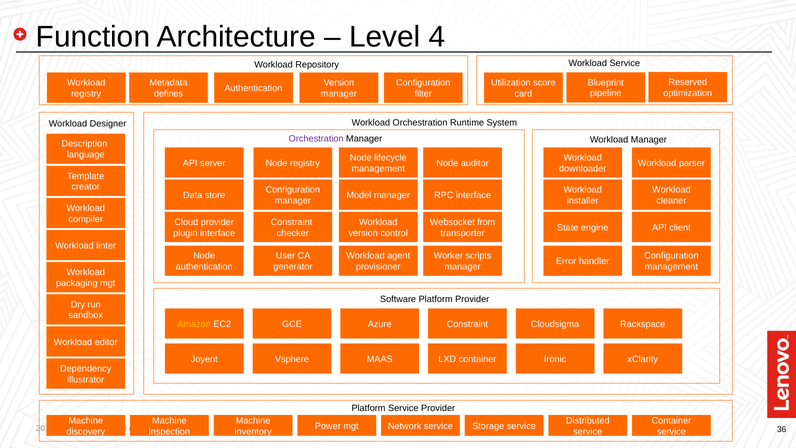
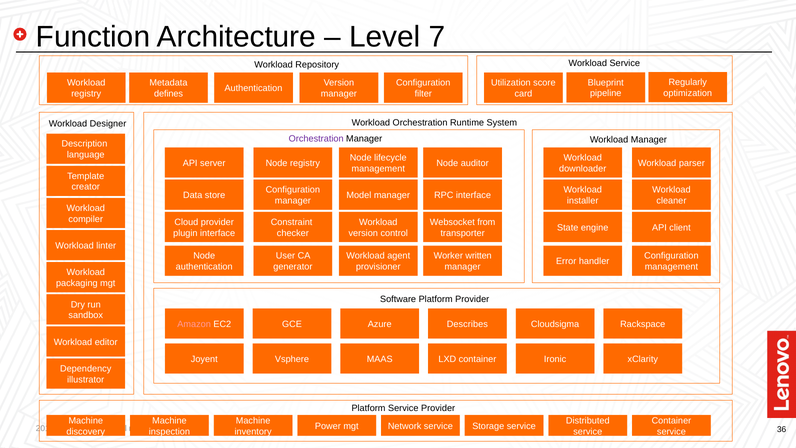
4: 4 -> 7
Reserved at (688, 82): Reserved -> Regularly
scripts: scripts -> written
Amazon colour: yellow -> pink
Azure Constraint: Constraint -> Describes
